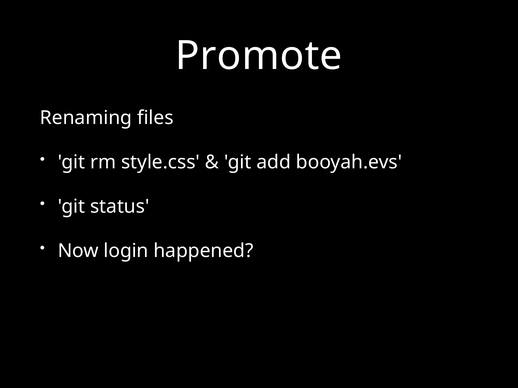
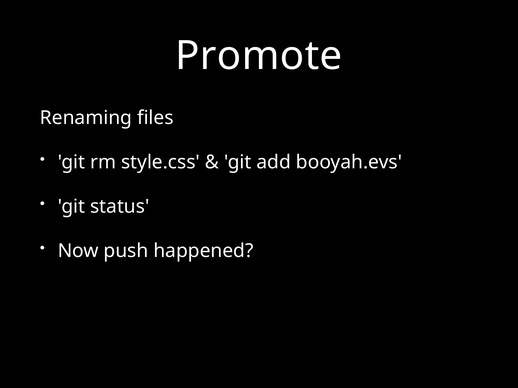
login: login -> push
